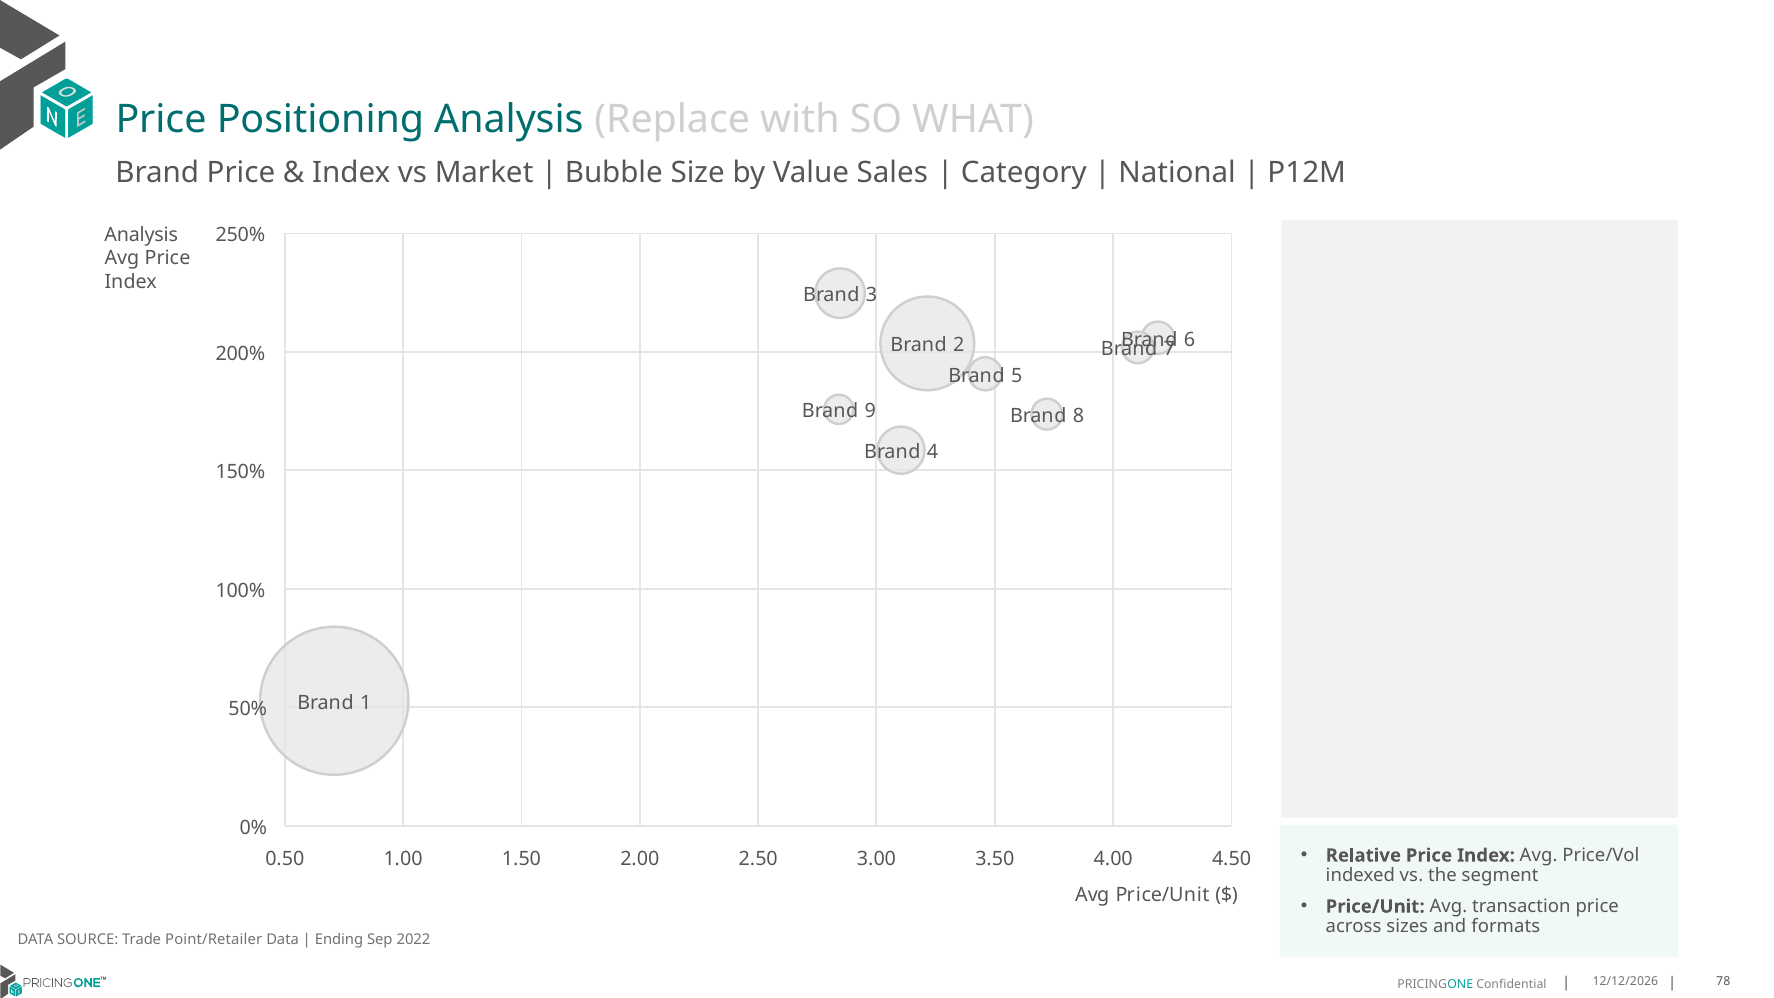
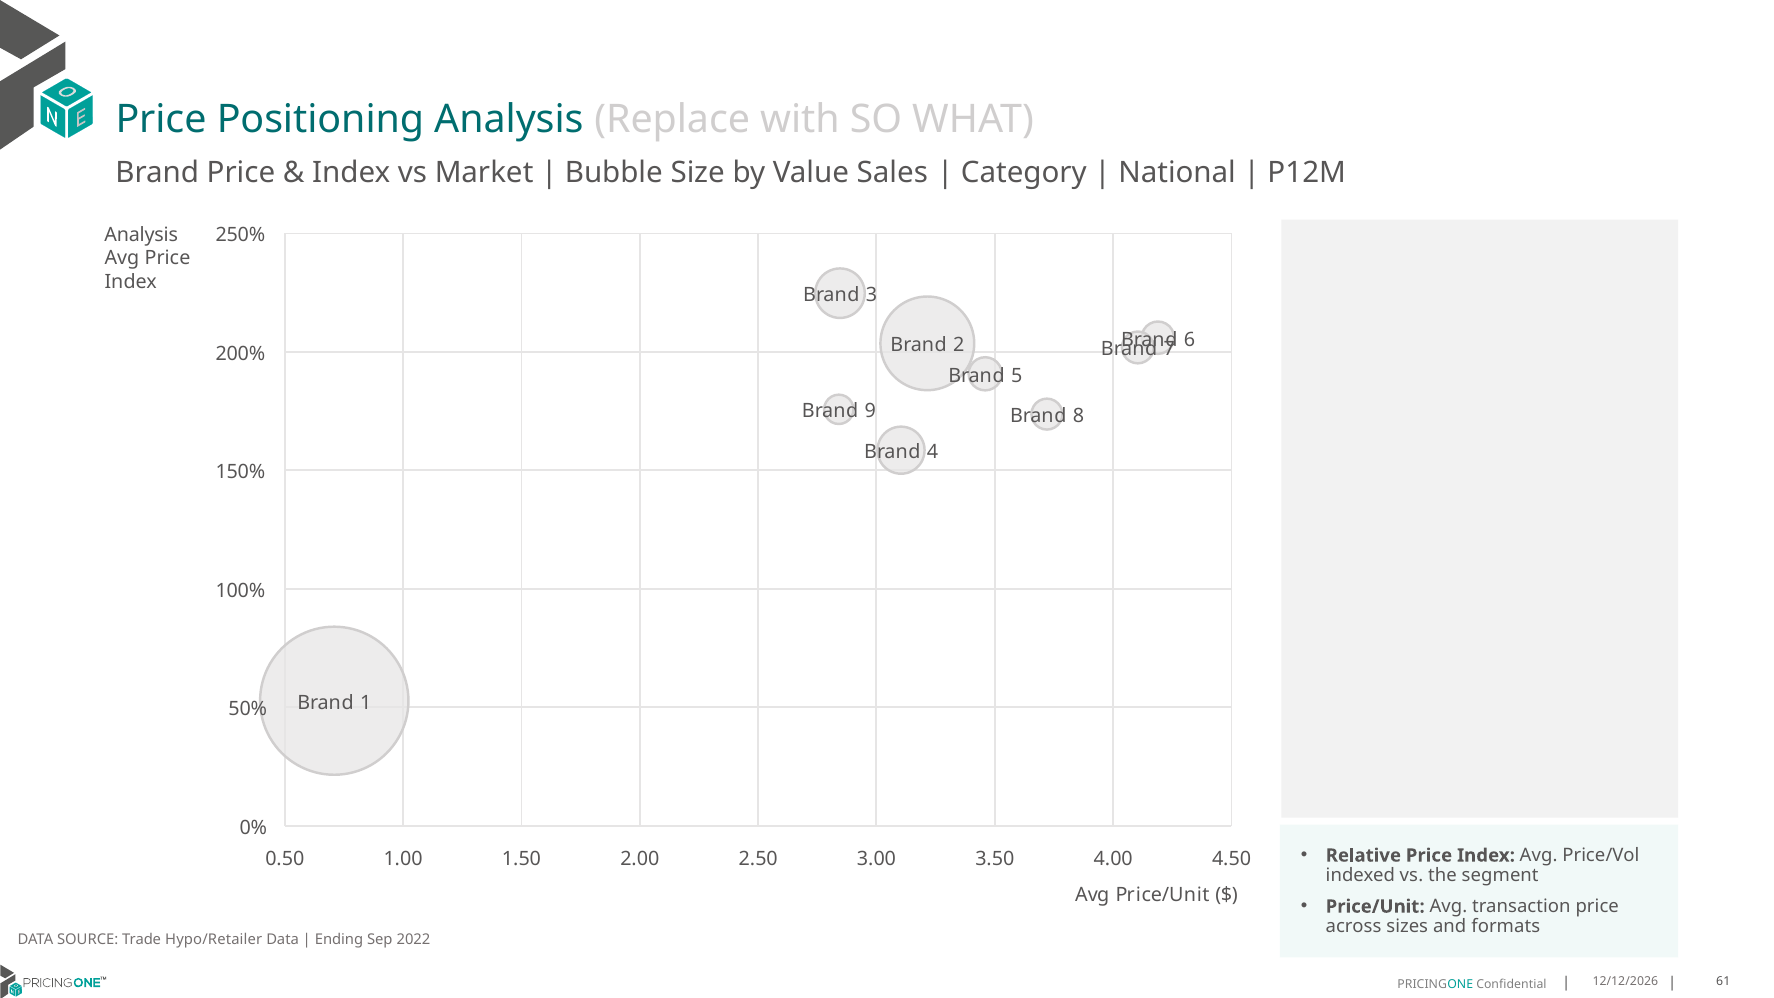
Point/Retailer: Point/Retailer -> Hypo/Retailer
78: 78 -> 61
